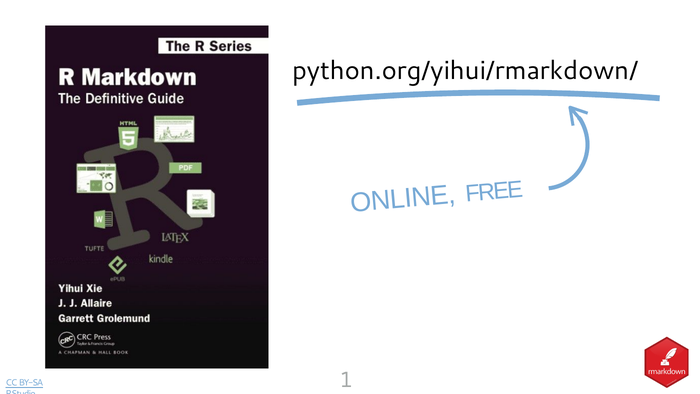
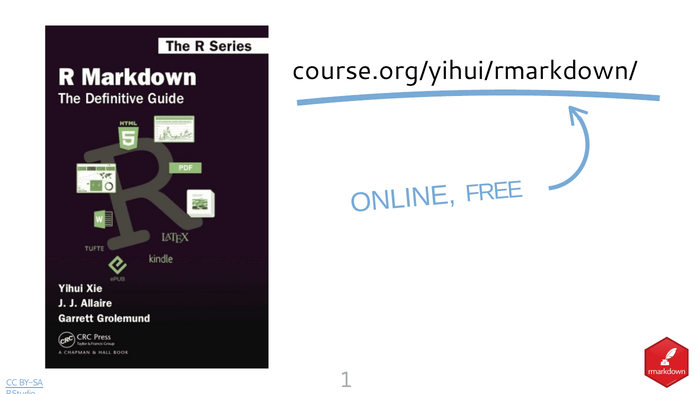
python.org/yihui/rmarkdown/: python.org/yihui/rmarkdown/ -> course.org/yihui/rmarkdown/
